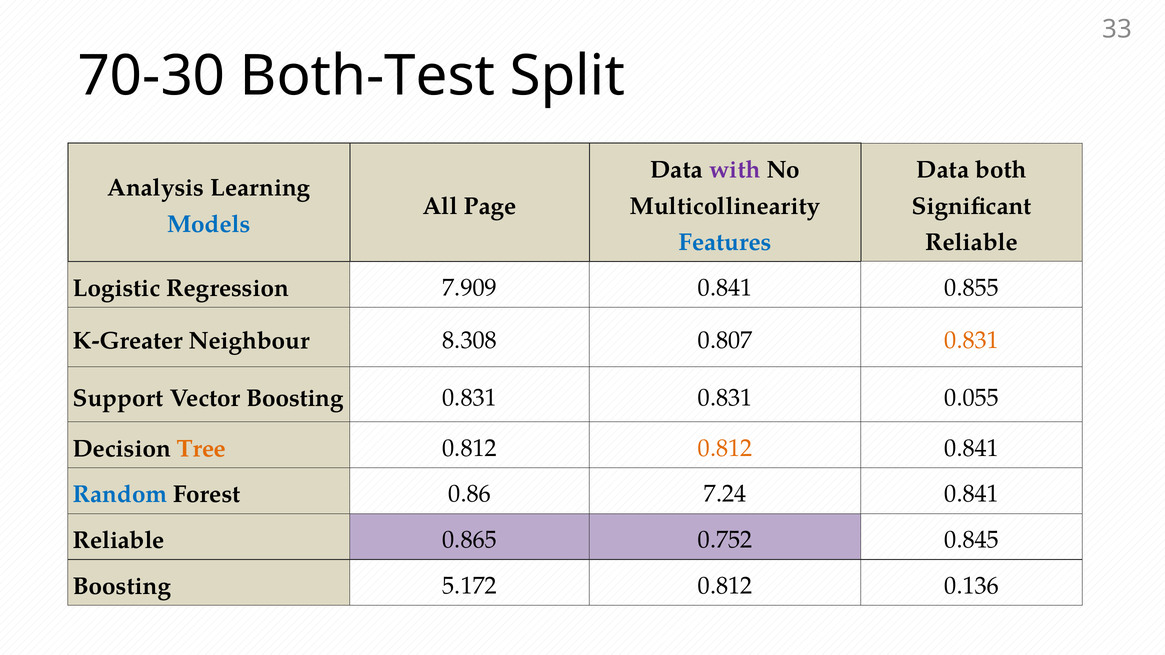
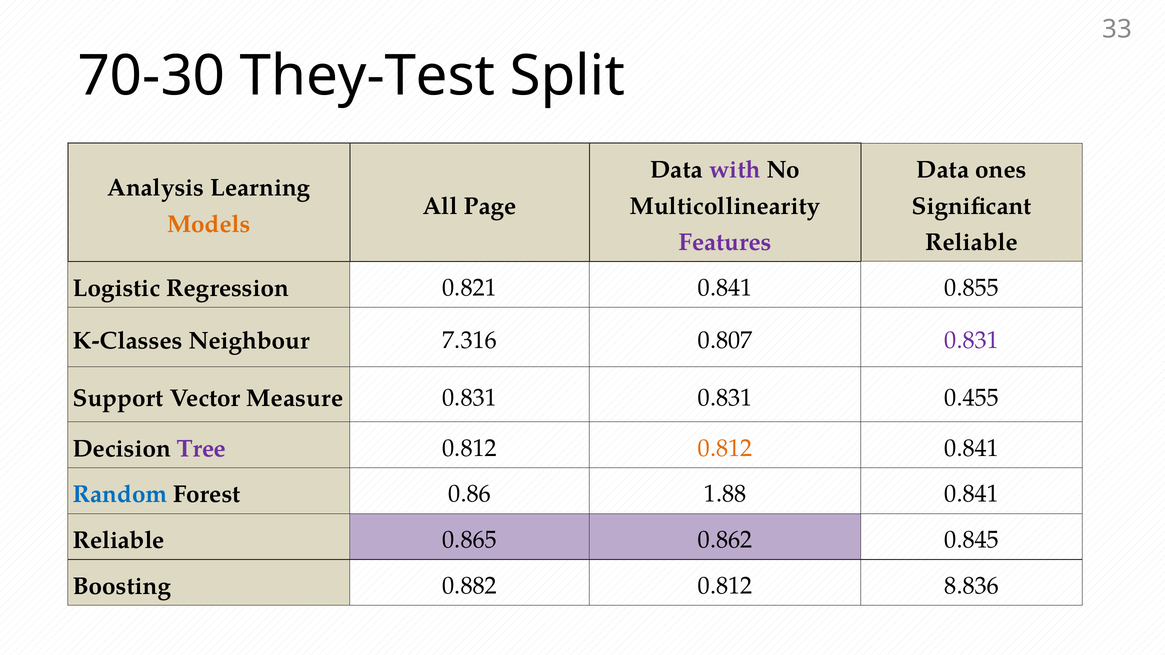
Both-Test: Both-Test -> They-Test
both: both -> ones
Models colour: blue -> orange
Features colour: blue -> purple
7.909: 7.909 -> 0.821
K-Greater: K-Greater -> K-Classes
8.308: 8.308 -> 7.316
0.831 at (972, 341) colour: orange -> purple
Vector Boosting: Boosting -> Measure
0.055: 0.055 -> 0.455
Tree colour: orange -> purple
7.24: 7.24 -> 1.88
0.752: 0.752 -> 0.862
5.172: 5.172 -> 0.882
0.136: 0.136 -> 8.836
